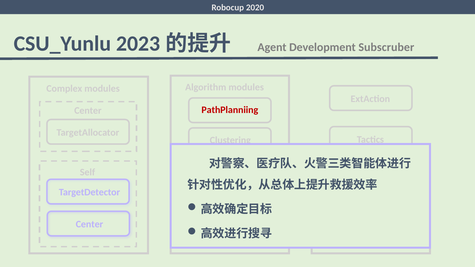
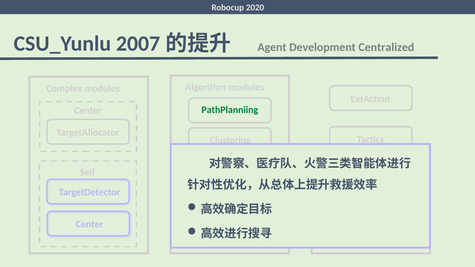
2023: 2023 -> 2007
Development Subscruber: Subscruber -> Centralized
PathPlanniing colour: red -> green
